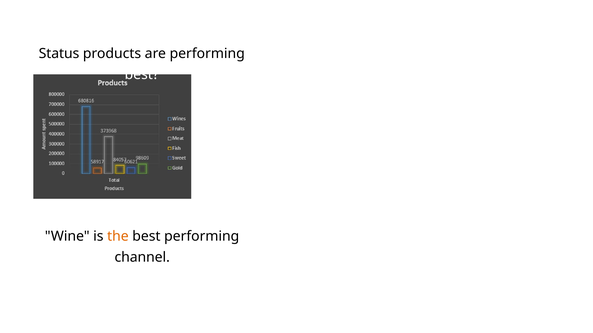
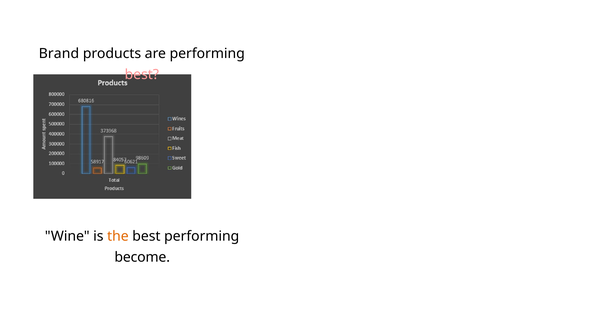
Status: Status -> Brand
best at (142, 75) colour: white -> pink
channel: channel -> become
